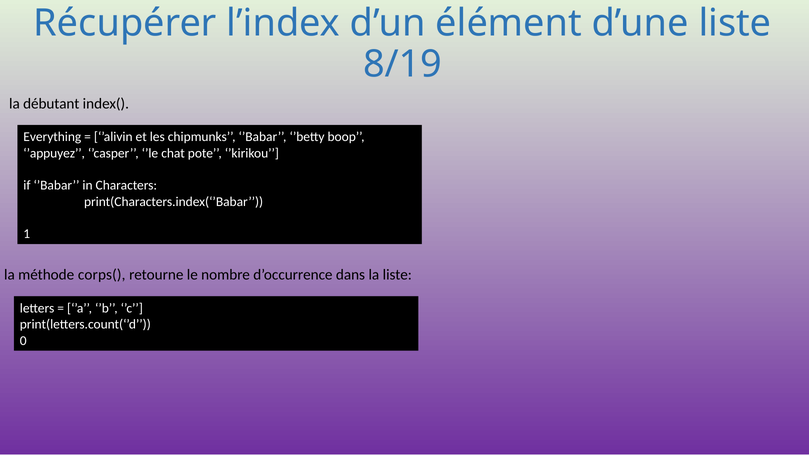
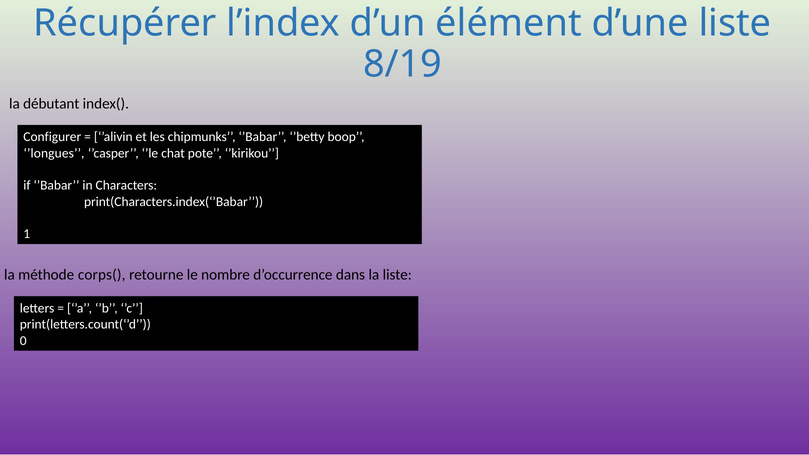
Everything: Everything -> Configurer
’appuyez: ’appuyez -> ’longues
